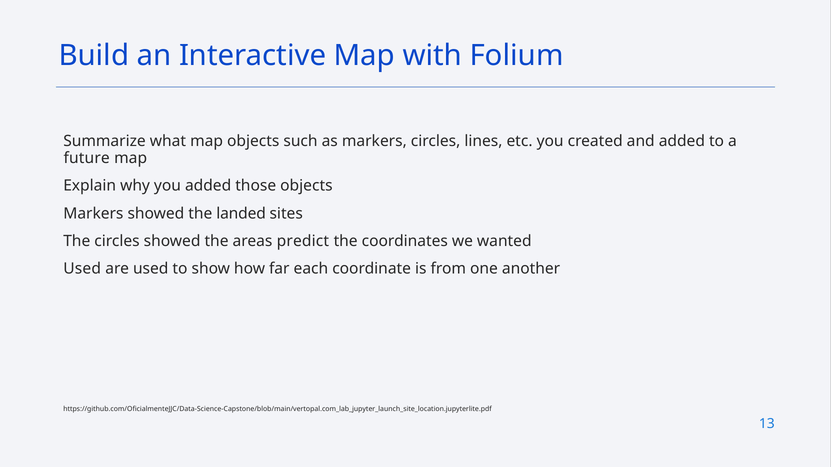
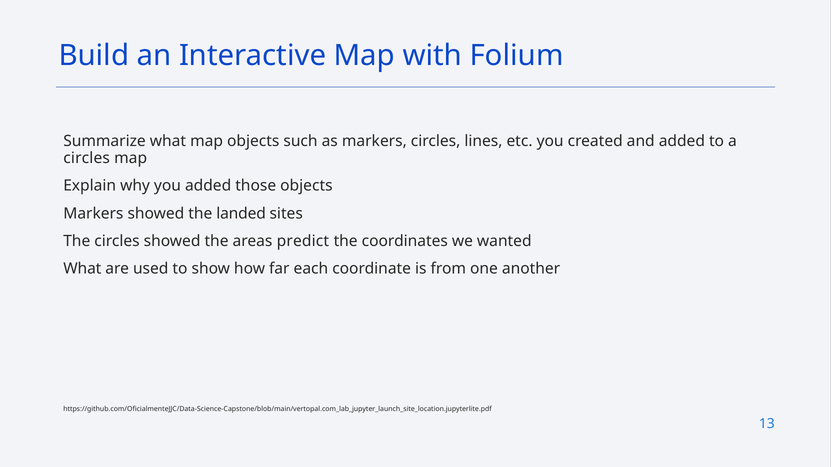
future at (87, 158): future -> circles
Used at (82, 269): Used -> What
